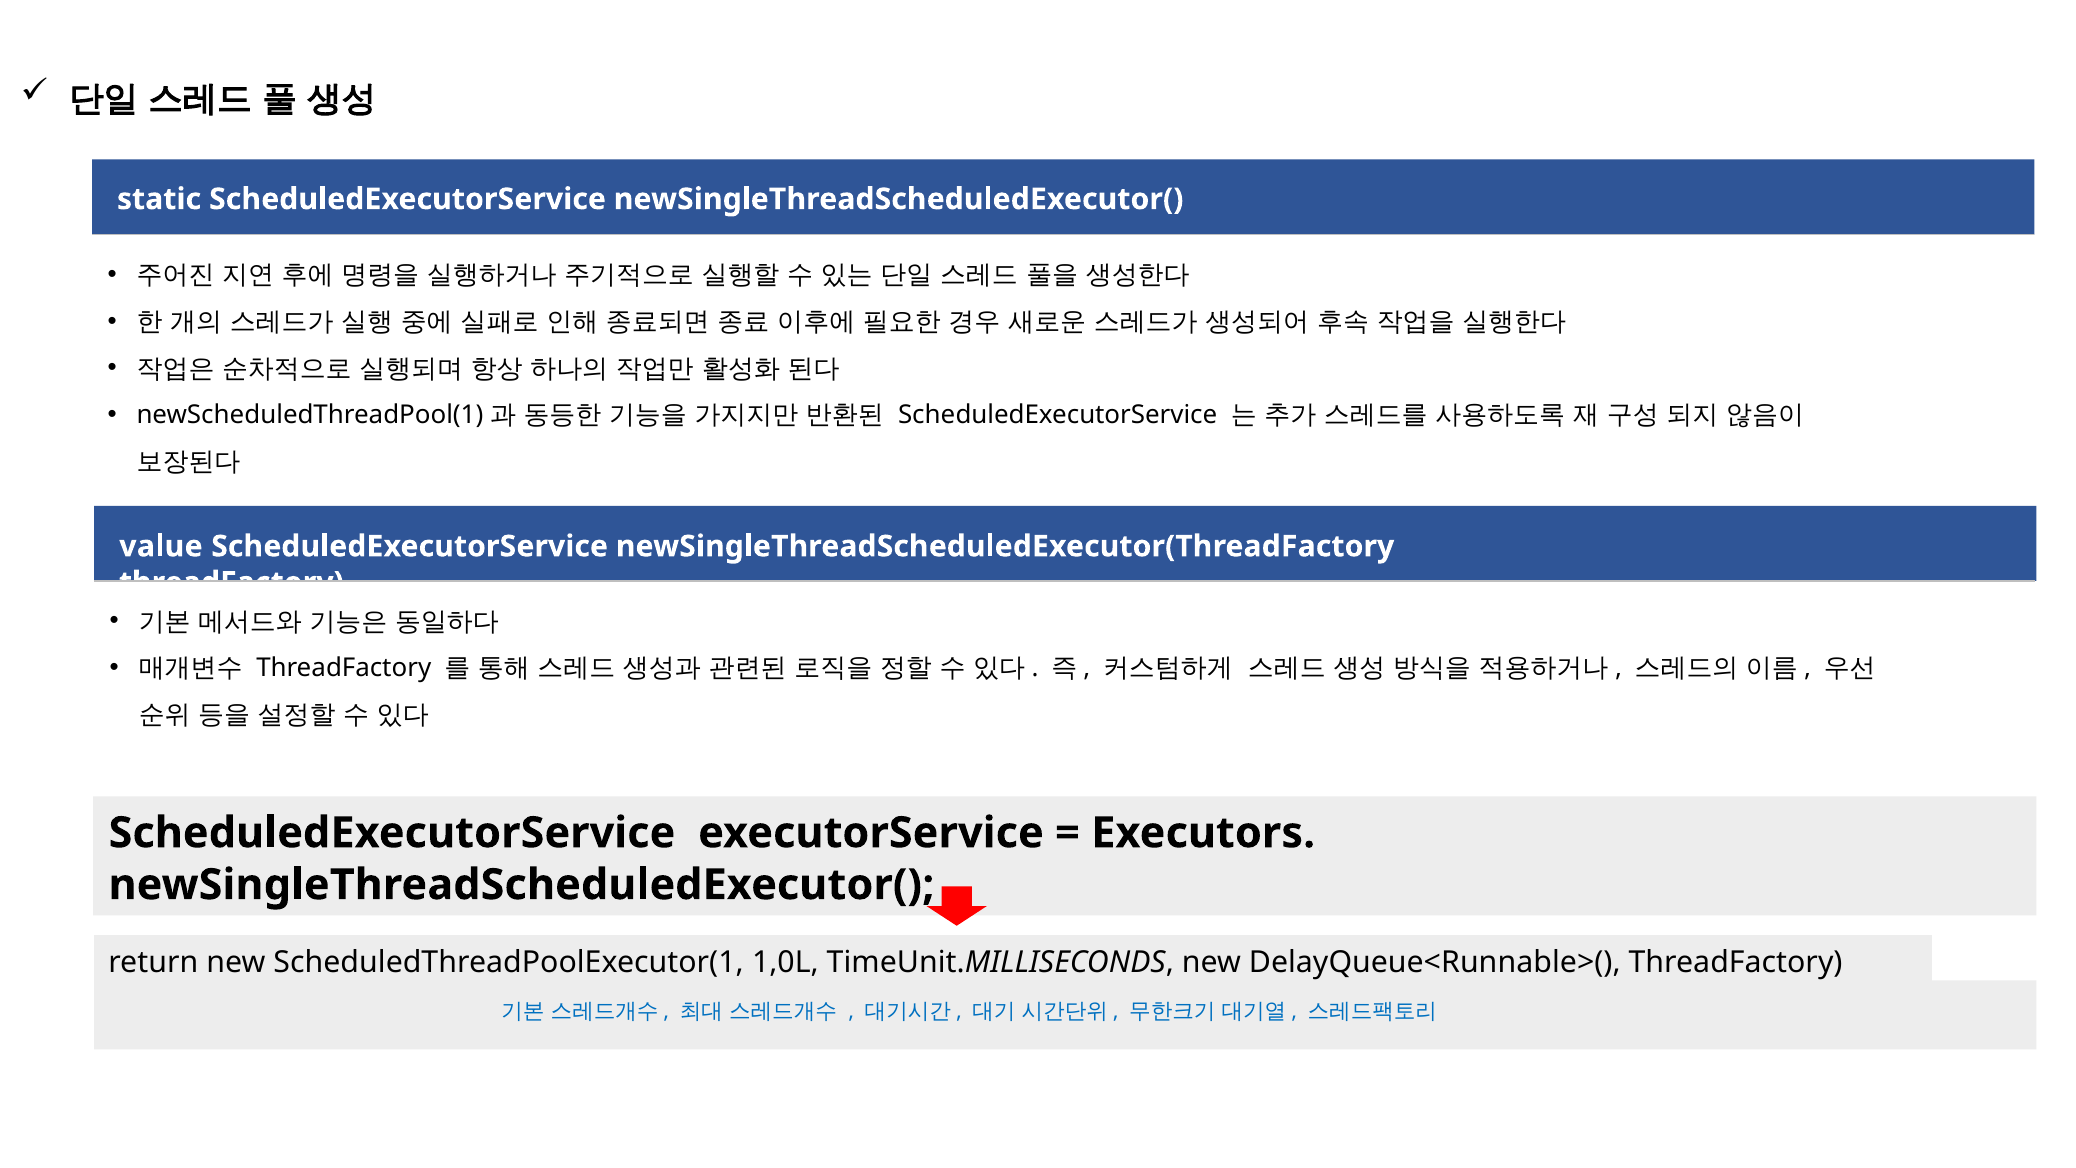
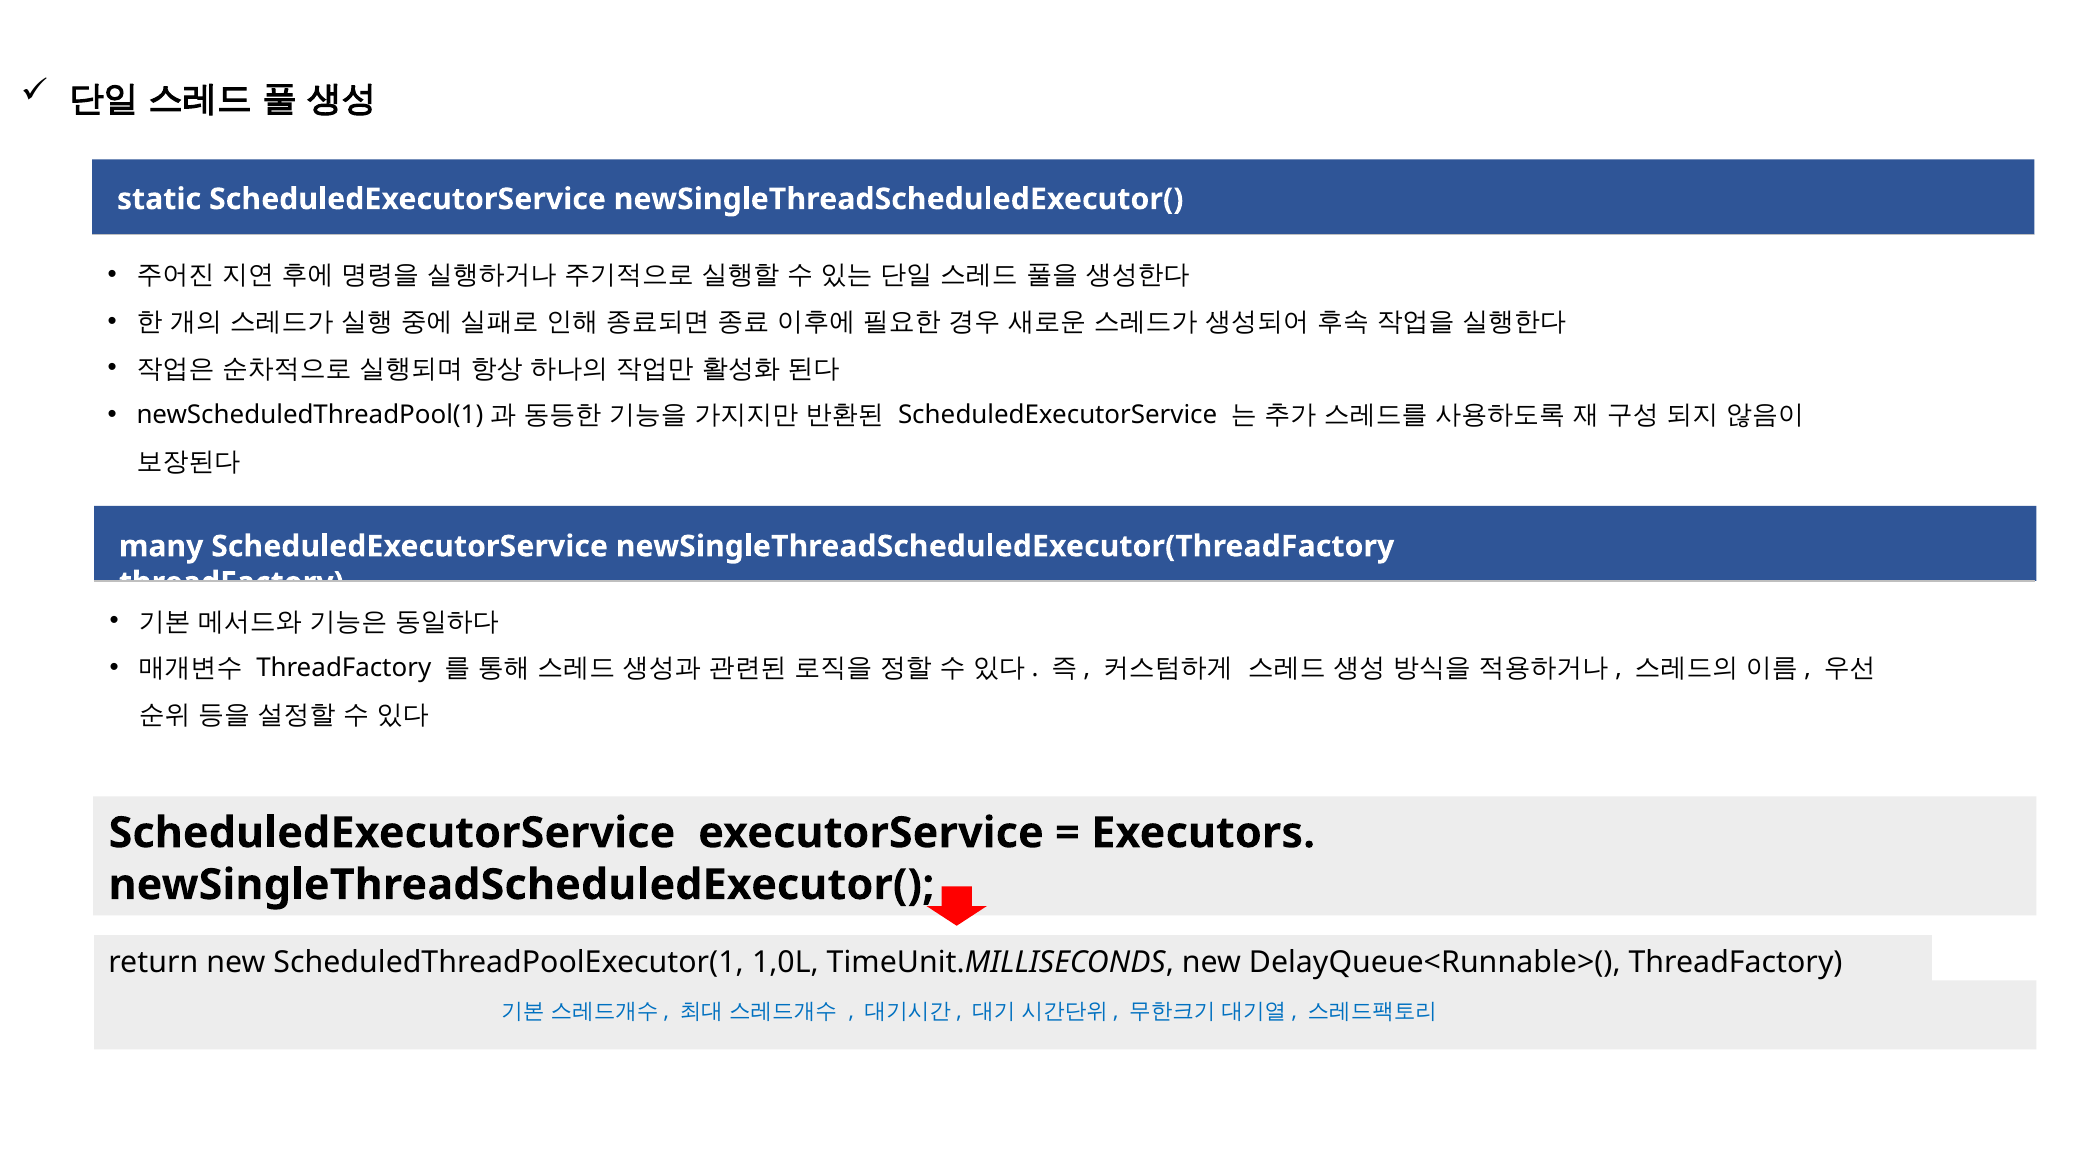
value: value -> many
